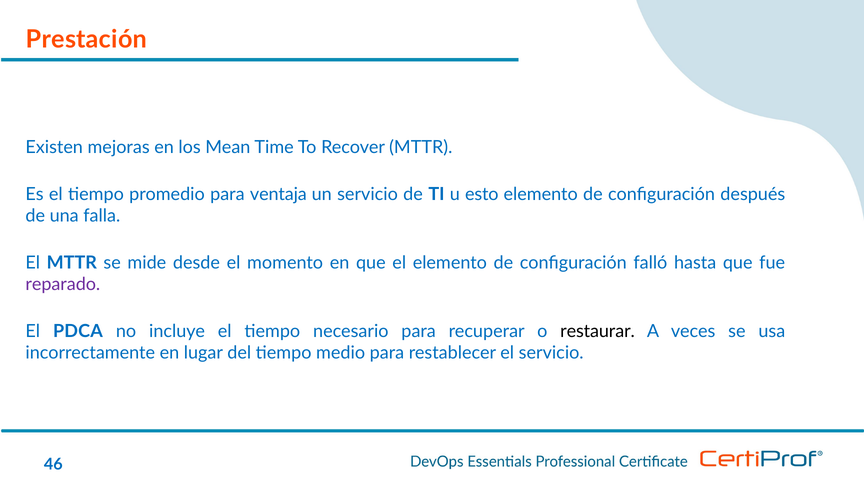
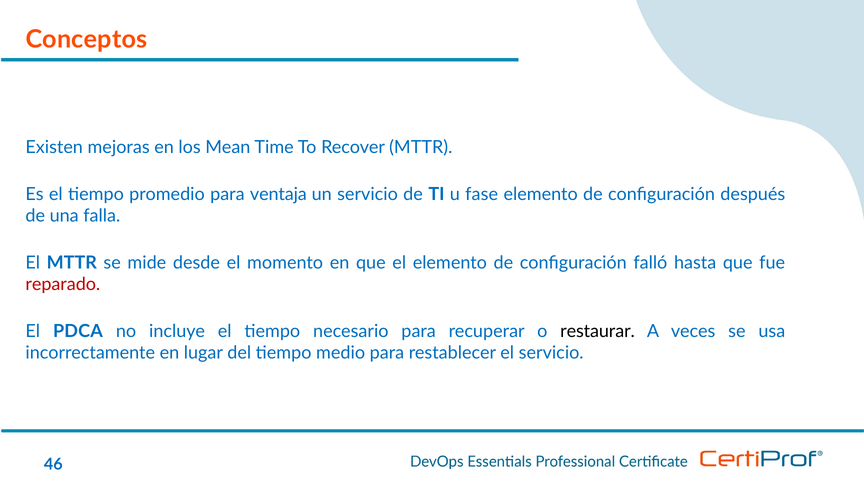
Prestación: Prestación -> Conceptos
esto: esto -> fase
reparado colour: purple -> red
